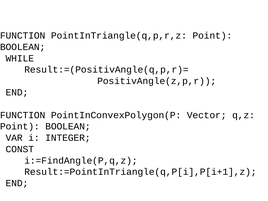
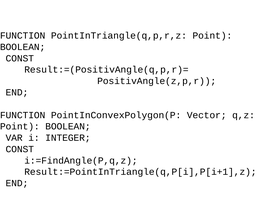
WHILE at (20, 58): WHILE -> CONST
